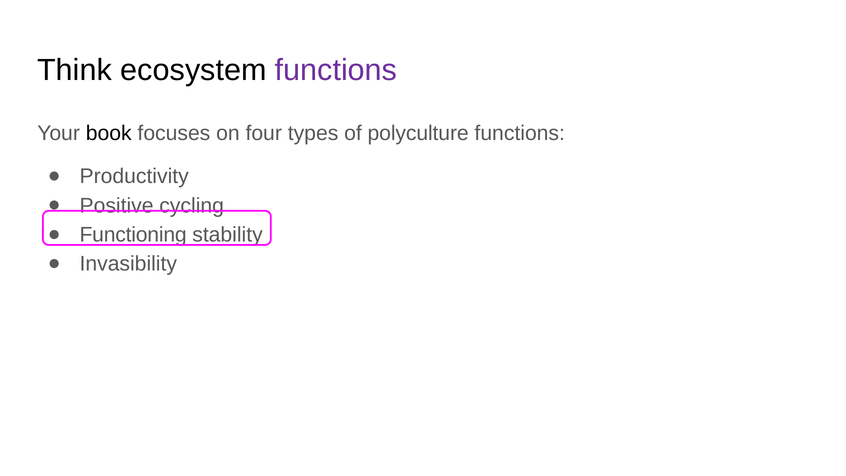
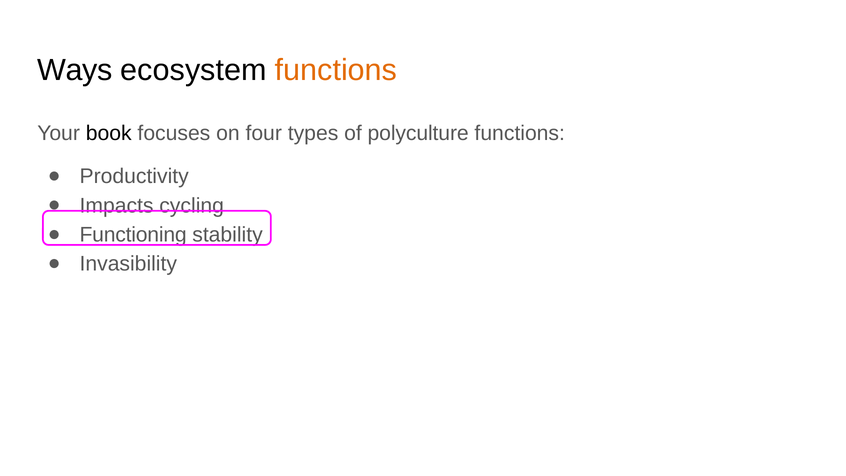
Think: Think -> Ways
functions at (336, 70) colour: purple -> orange
Positive: Positive -> Impacts
